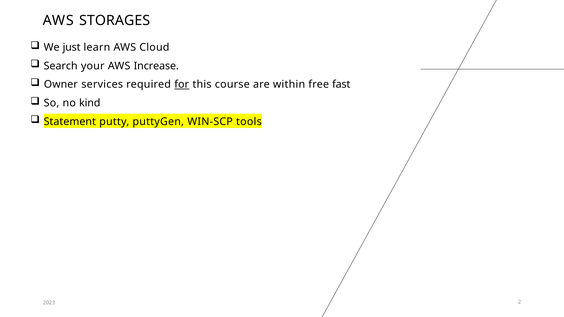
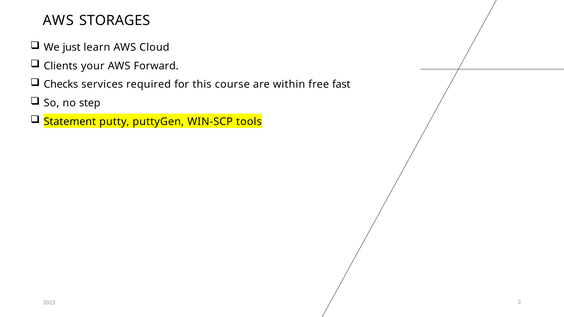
Search: Search -> Clients
Increase: Increase -> Forward
Owner: Owner -> Checks
for underline: present -> none
kind: kind -> step
